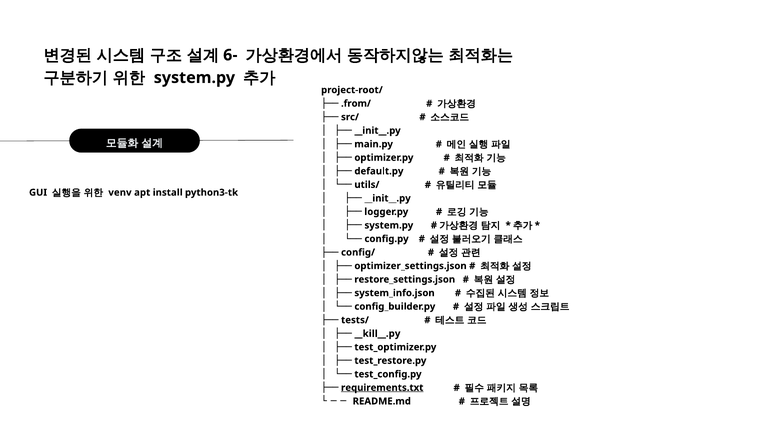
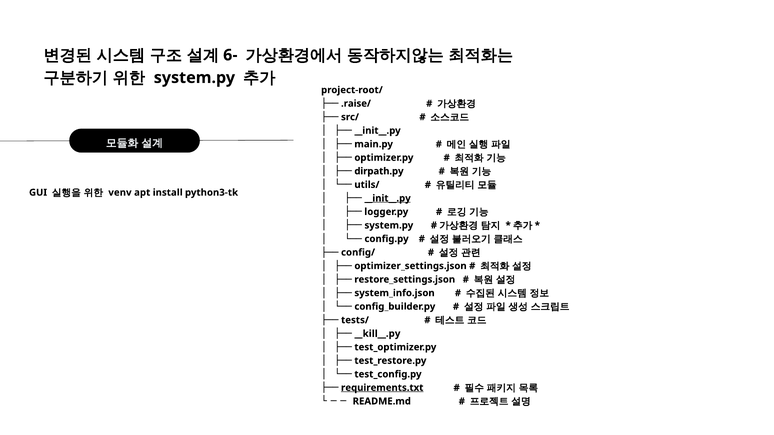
.from/: .from/ -> .raise/
default.py: default.py -> dirpath.py
__init__.py at (388, 198) underline: none -> present
